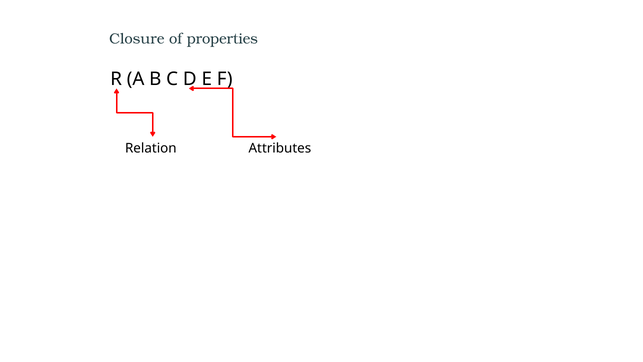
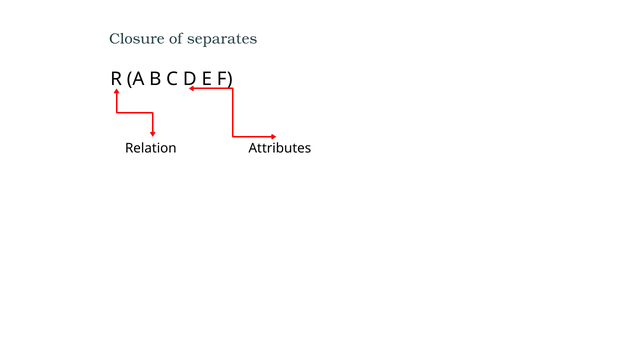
properties: properties -> separates
